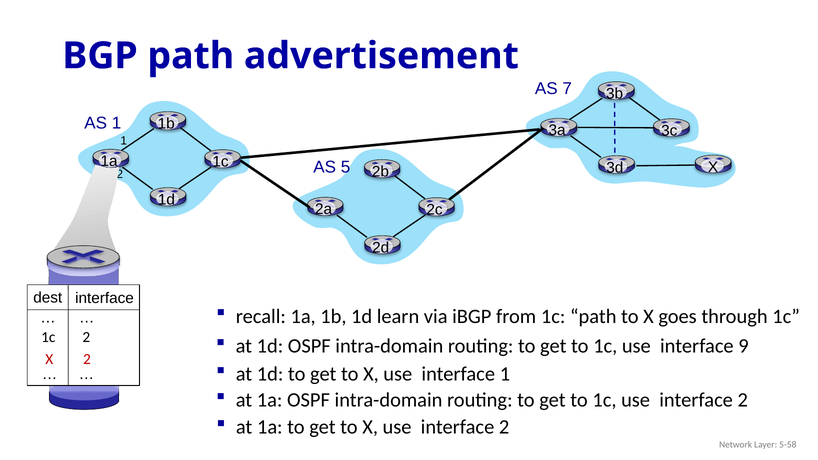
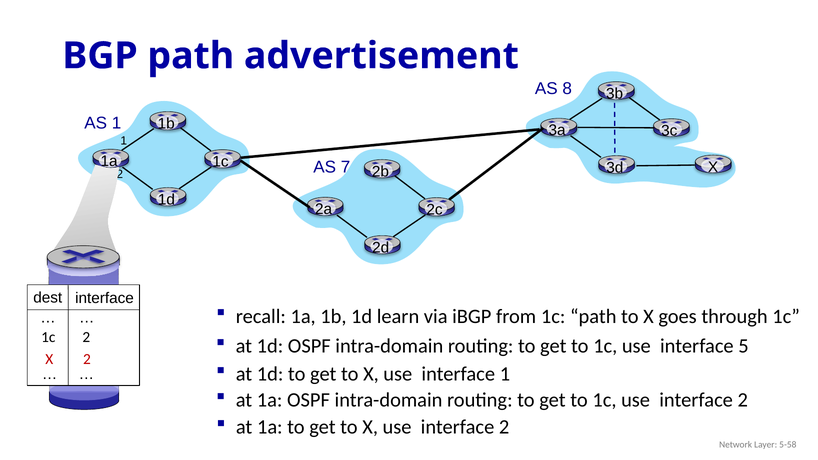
7: 7 -> 8
5: 5 -> 7
9: 9 -> 5
